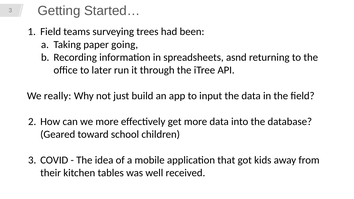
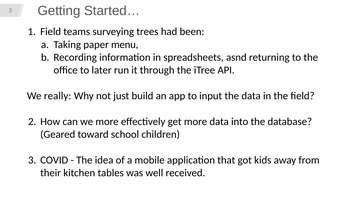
going: going -> menu
